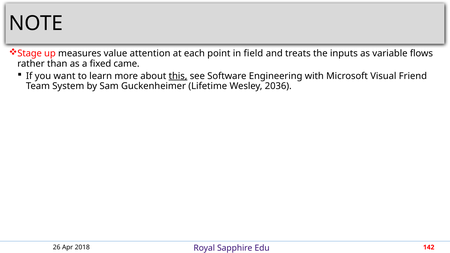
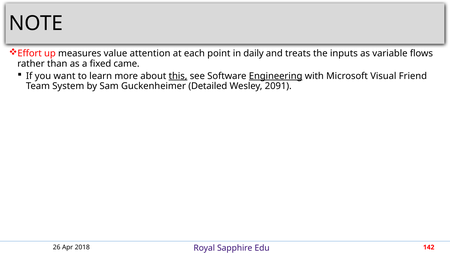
Stage: Stage -> Effort
field: field -> daily
Engineering underline: none -> present
Lifetime: Lifetime -> Detailed
2036: 2036 -> 2091
